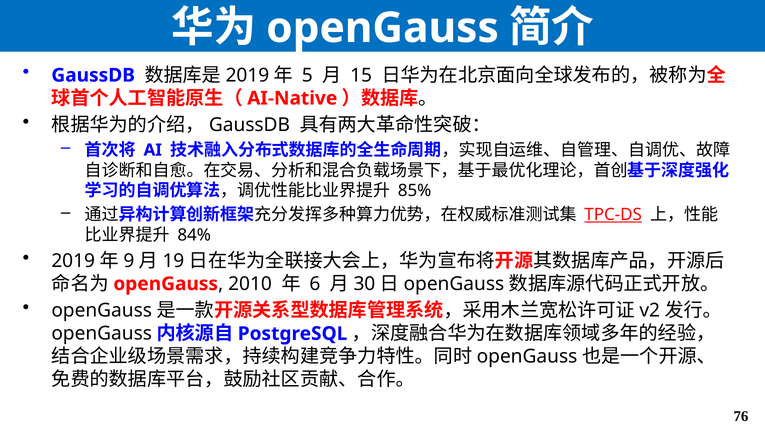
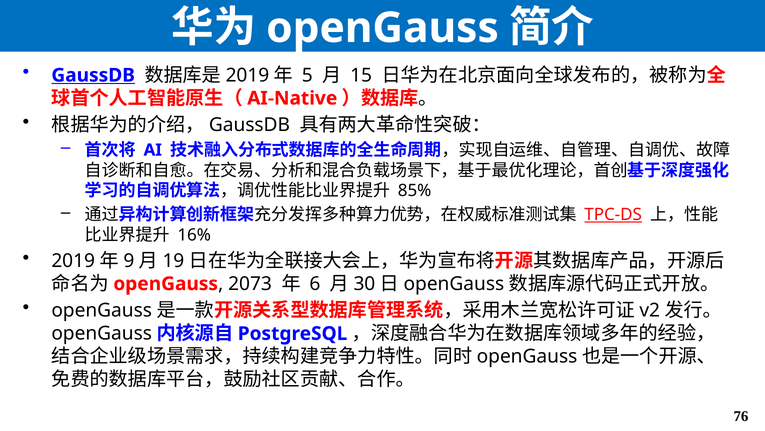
GaussDB underline: none -> present
84%: 84% -> 16%
2010: 2010 -> 2073
